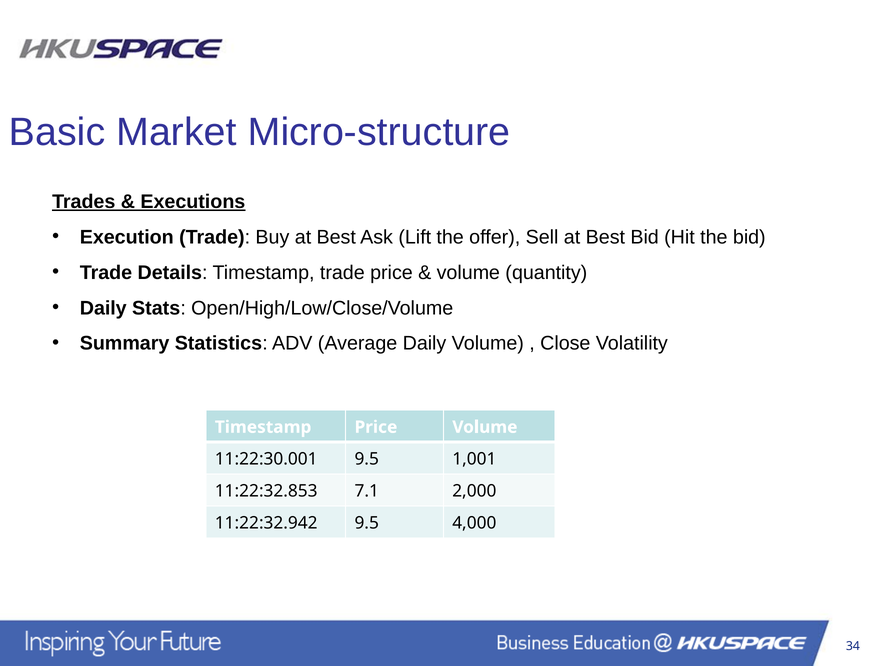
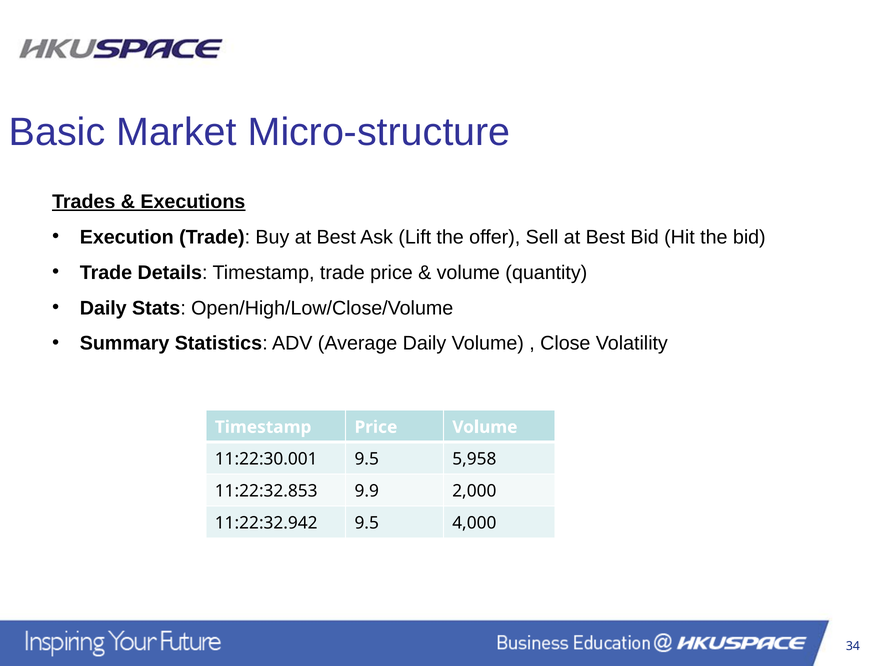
1,001: 1,001 -> 5,958
7.1: 7.1 -> 9.9
